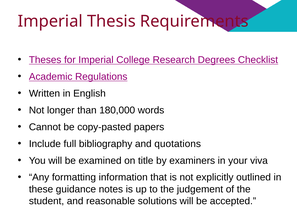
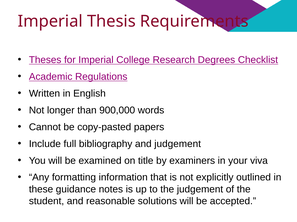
180,000: 180,000 -> 900,000
and quotations: quotations -> judgement
